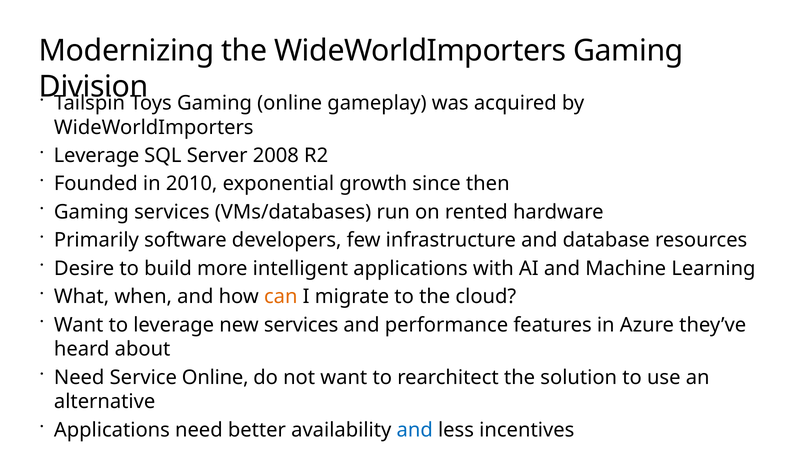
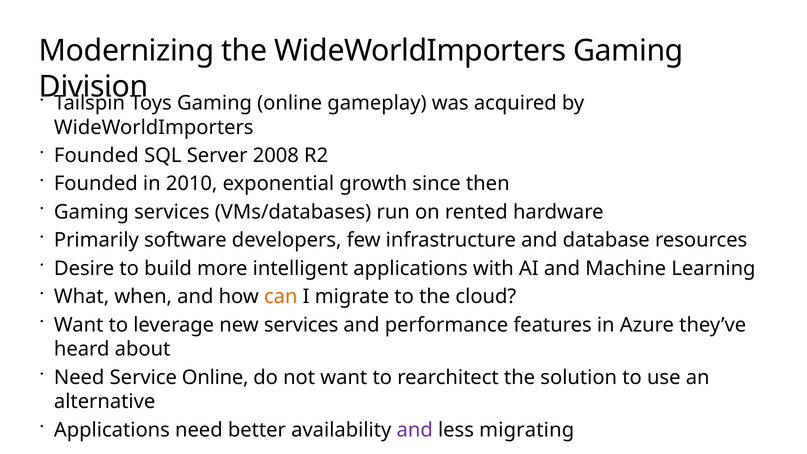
Leverage at (97, 156): Leverage -> Founded
and at (415, 430) colour: blue -> purple
incentives: incentives -> migrating
